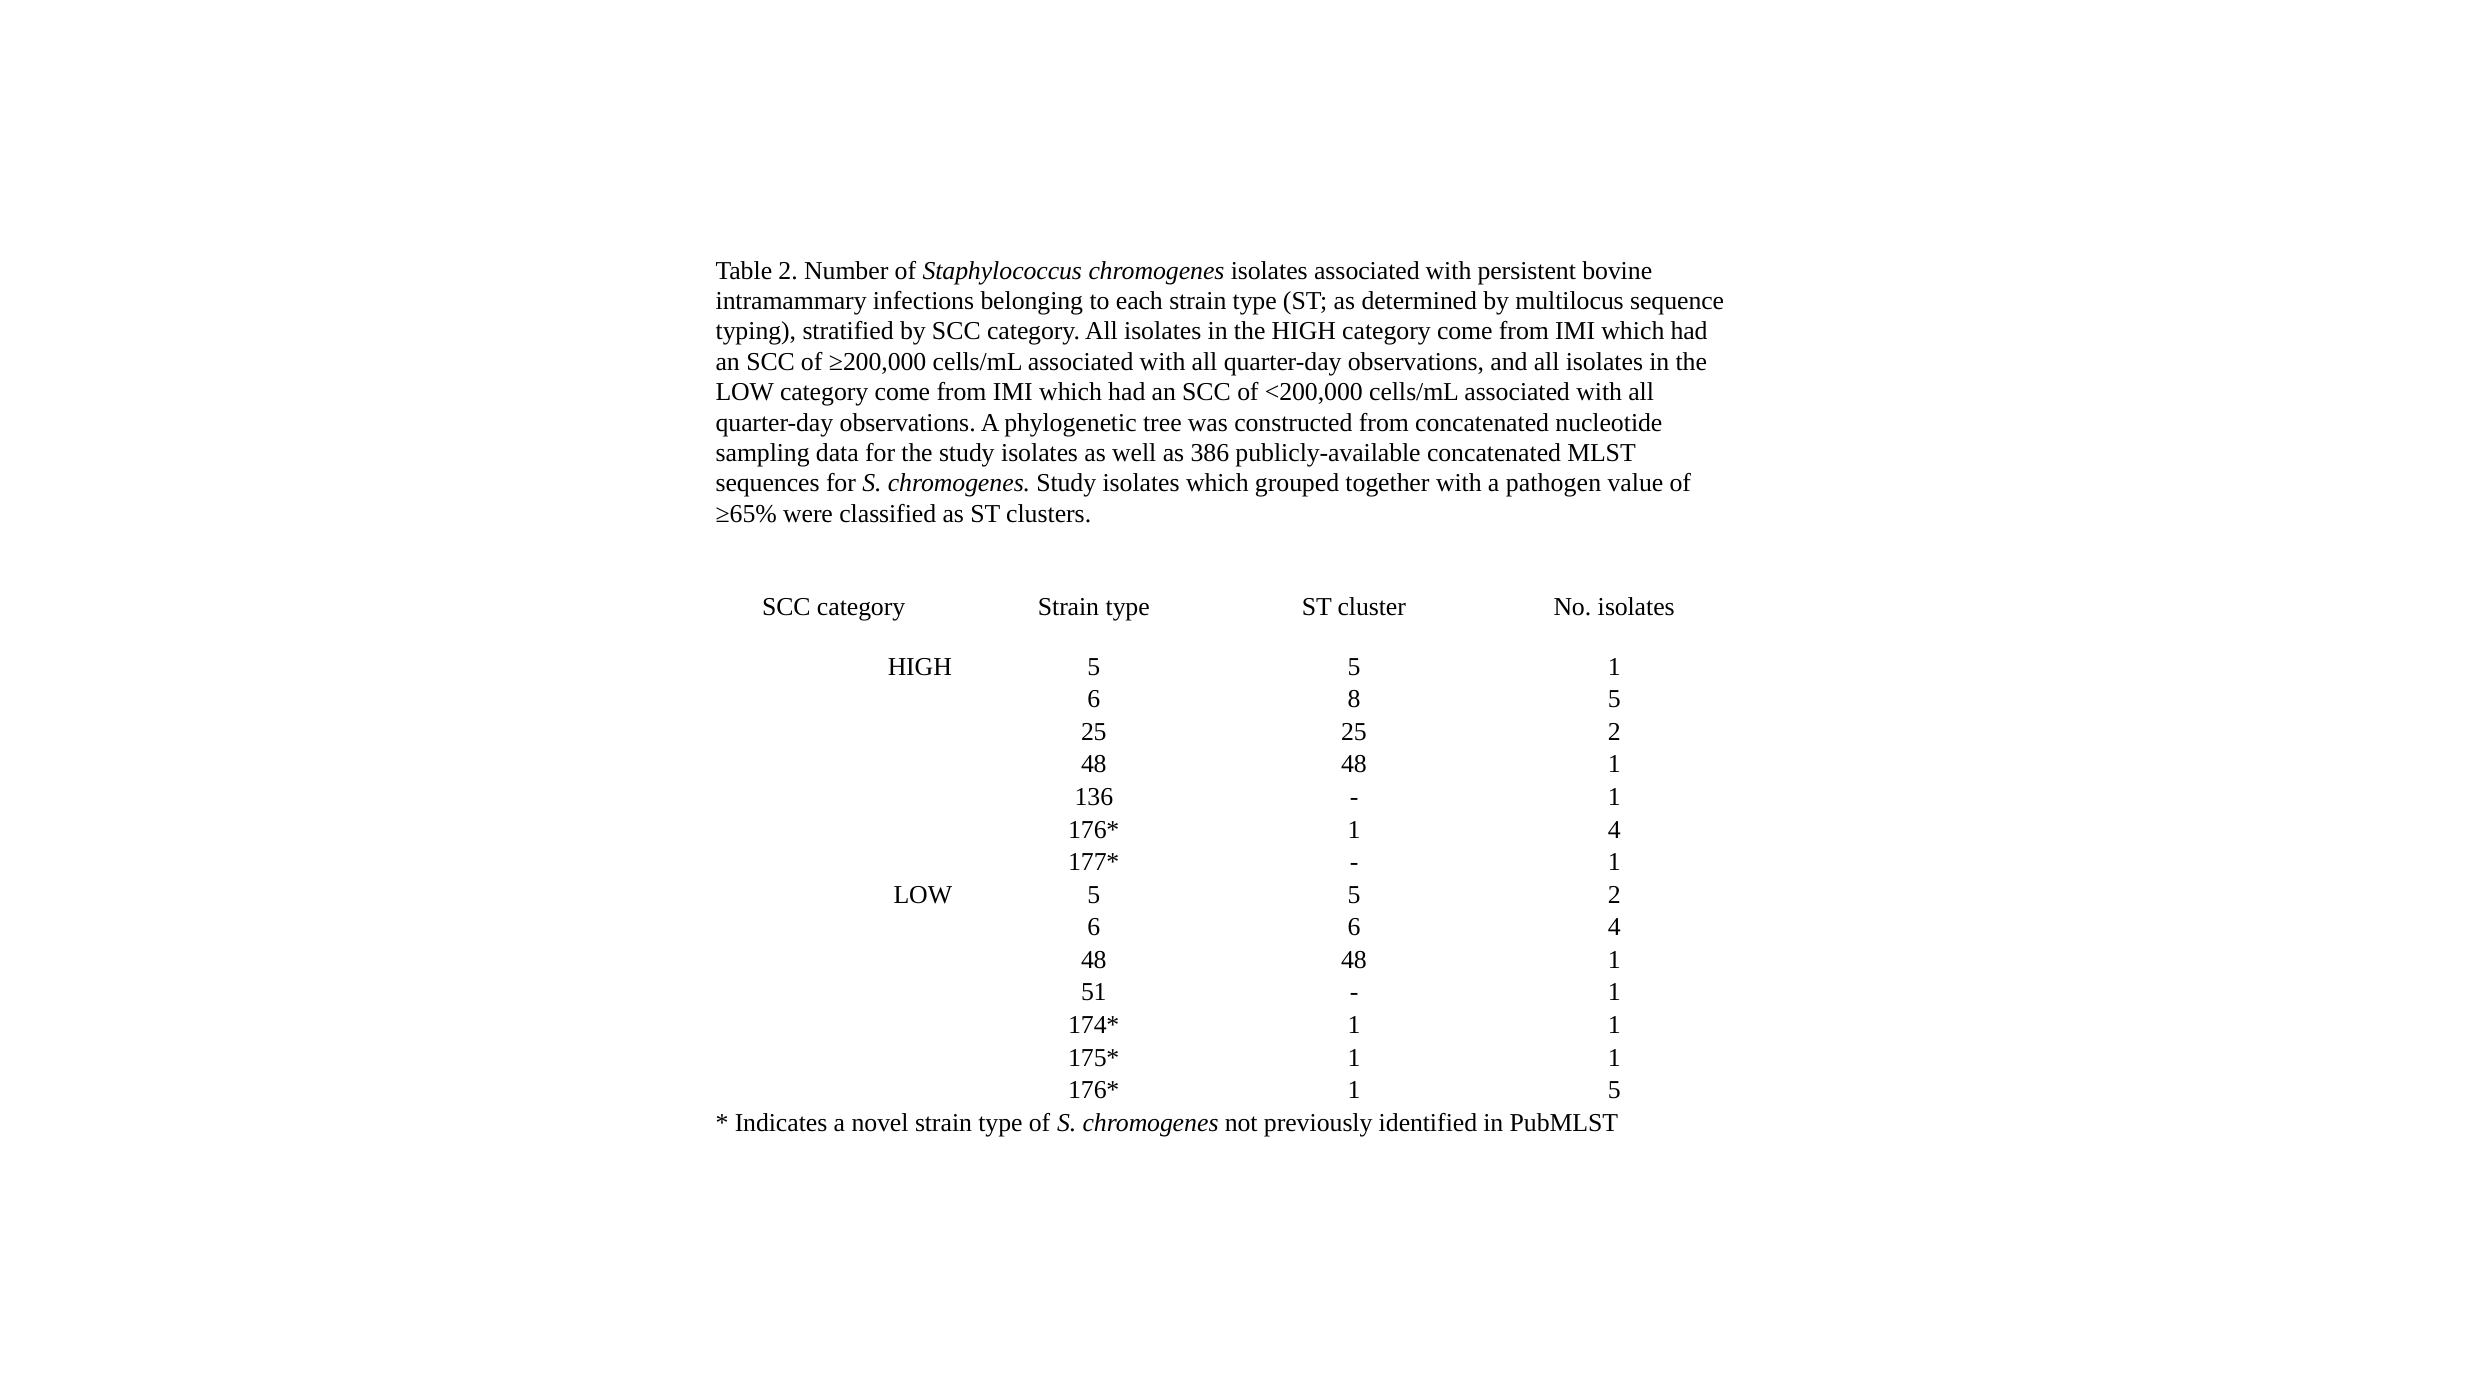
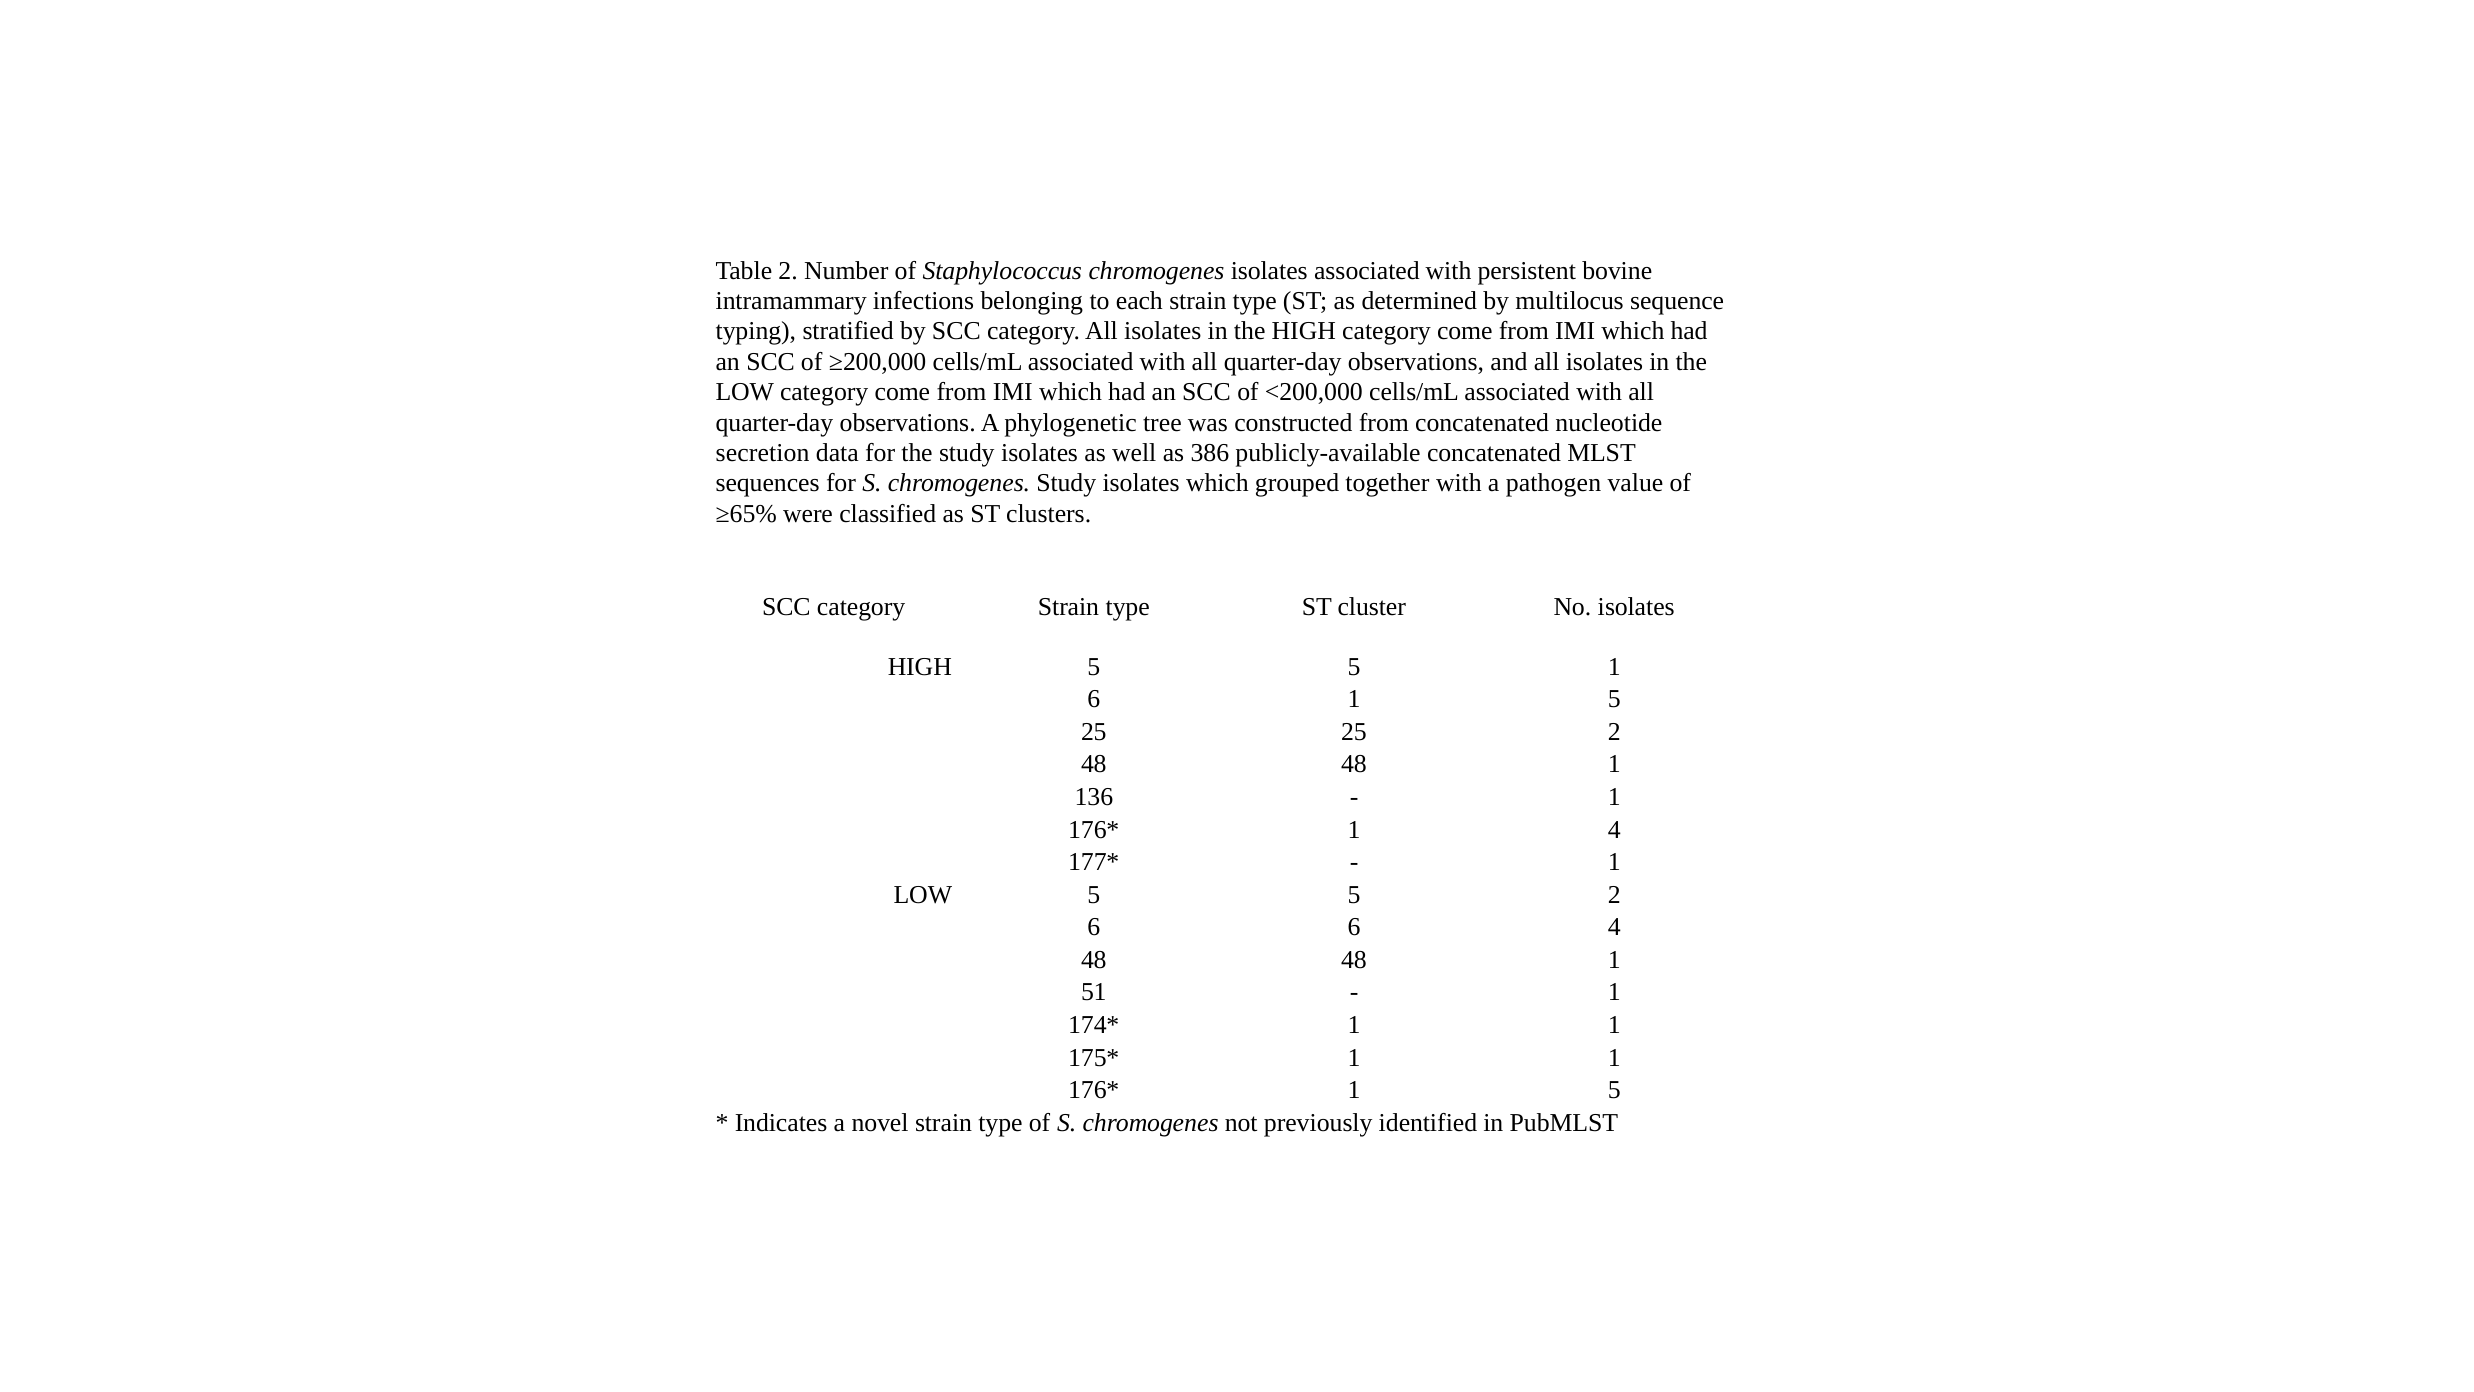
sampling: sampling -> secretion
6 8: 8 -> 1
